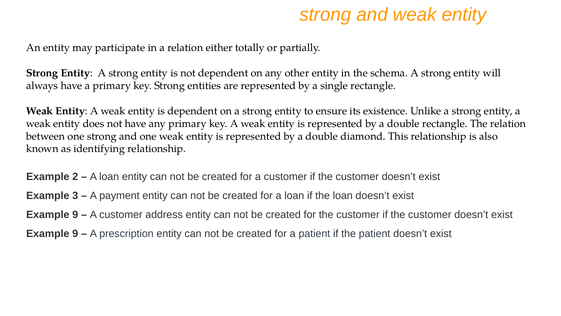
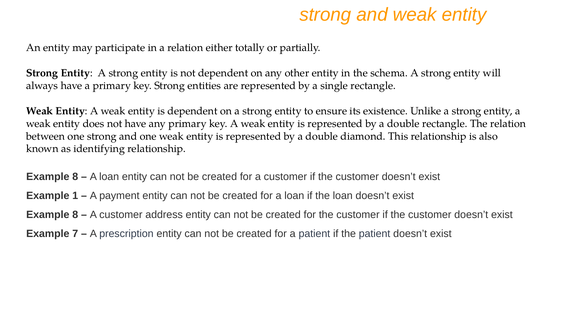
2 at (75, 177): 2 -> 8
3: 3 -> 1
9 at (75, 214): 9 -> 8
9 at (75, 233): 9 -> 7
